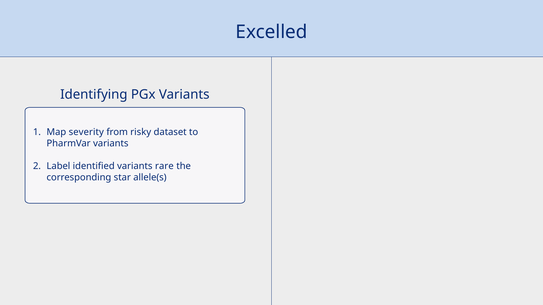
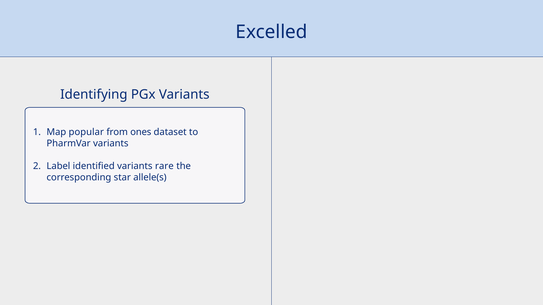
severity: severity -> popular
risky: risky -> ones
